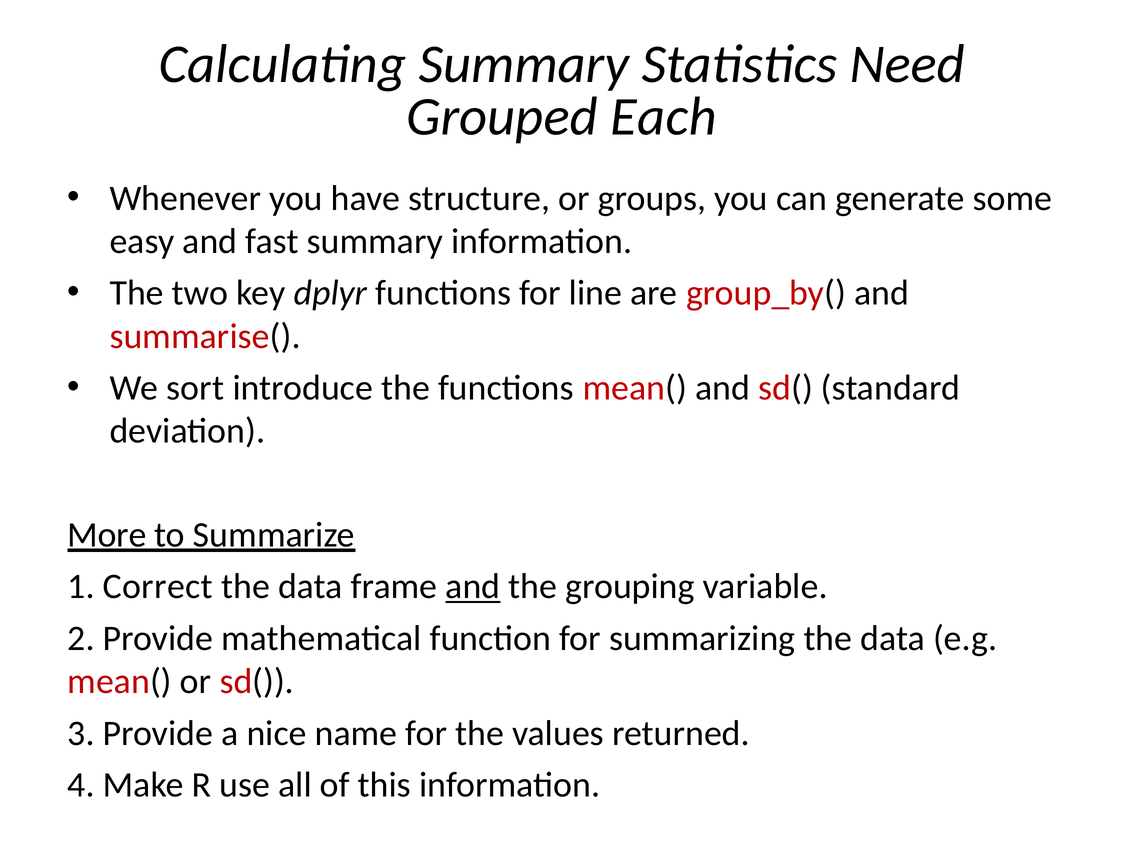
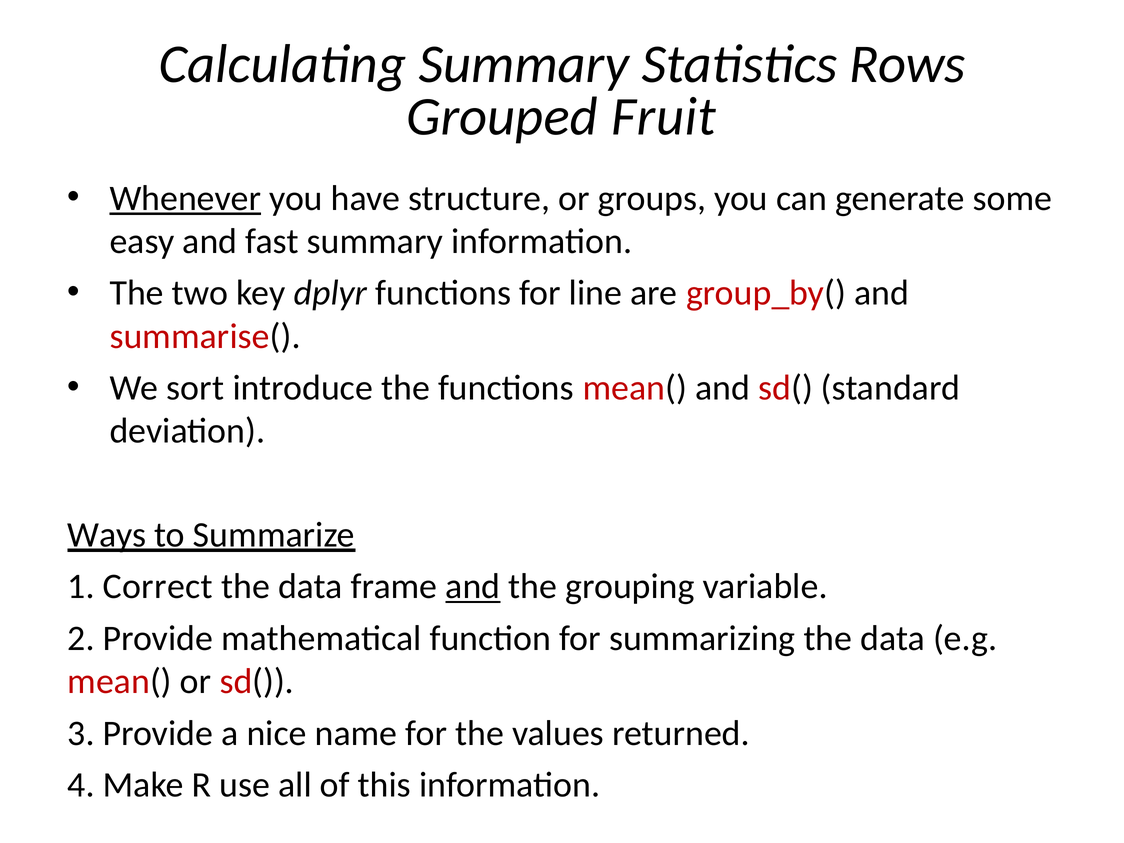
Need: Need -> Rows
Each: Each -> Fruit
Whenever underline: none -> present
More: More -> Ways
